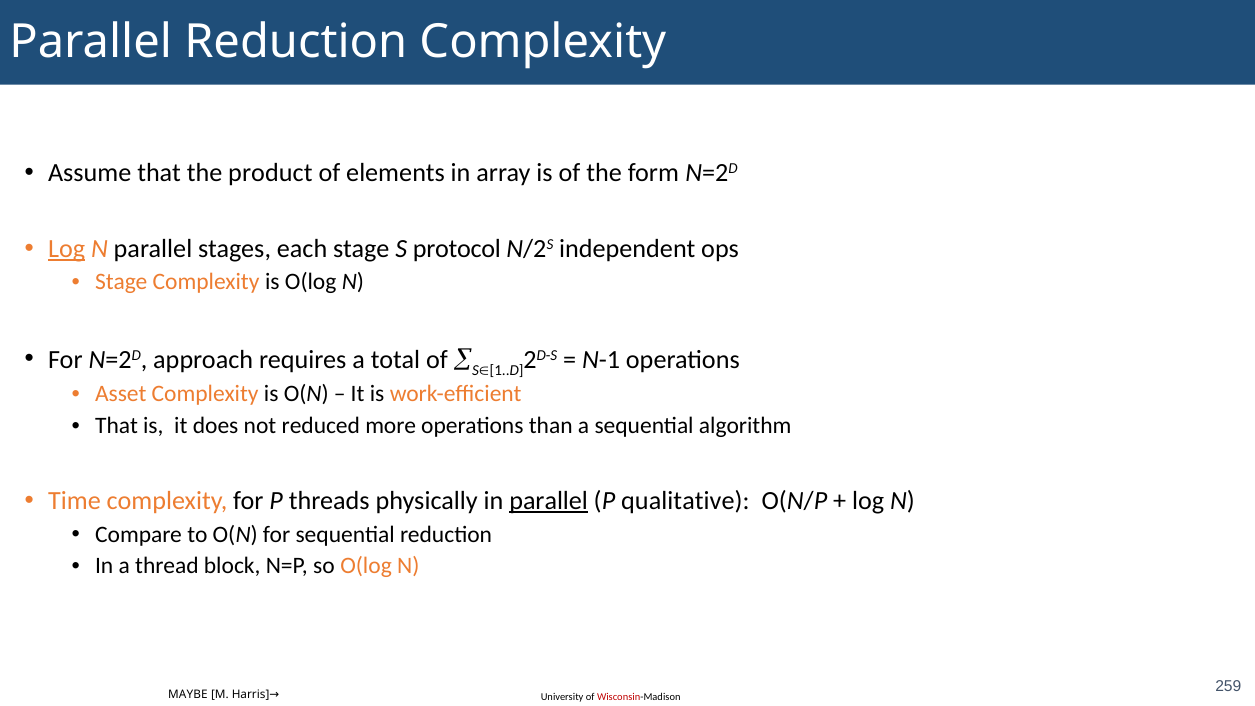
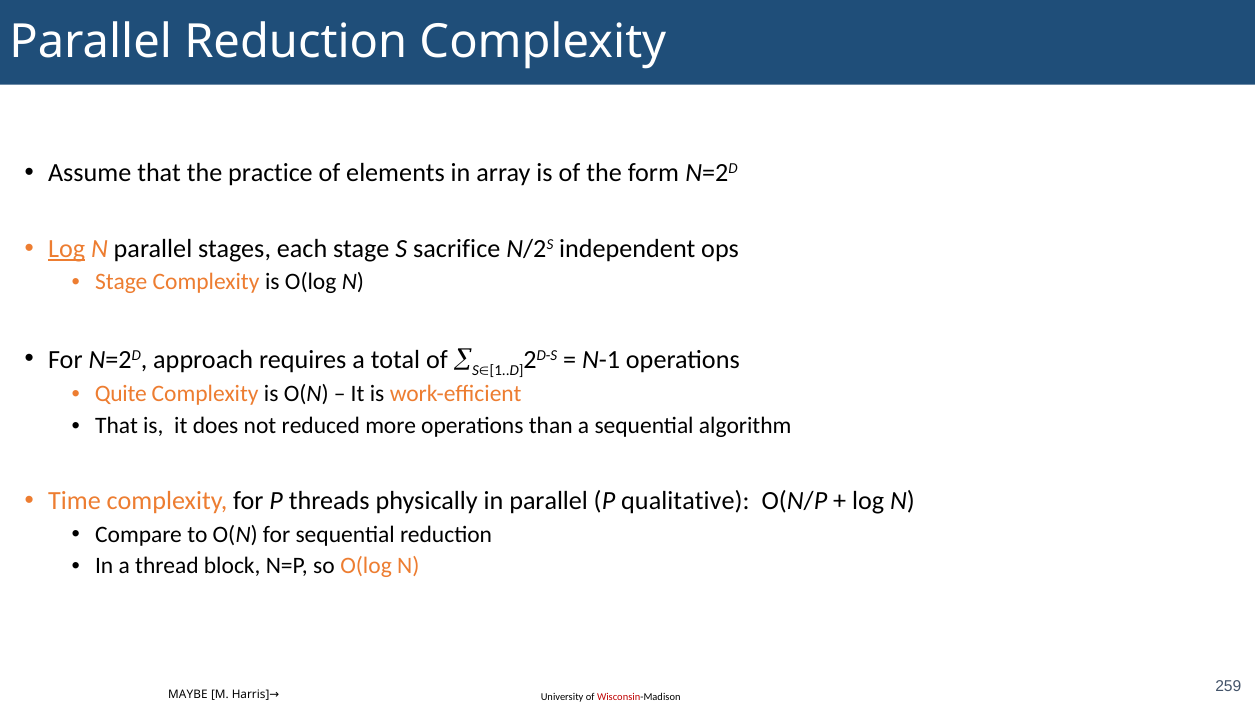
product: product -> practice
protocol: protocol -> sacrifice
Asset: Asset -> Quite
parallel at (549, 501) underline: present -> none
